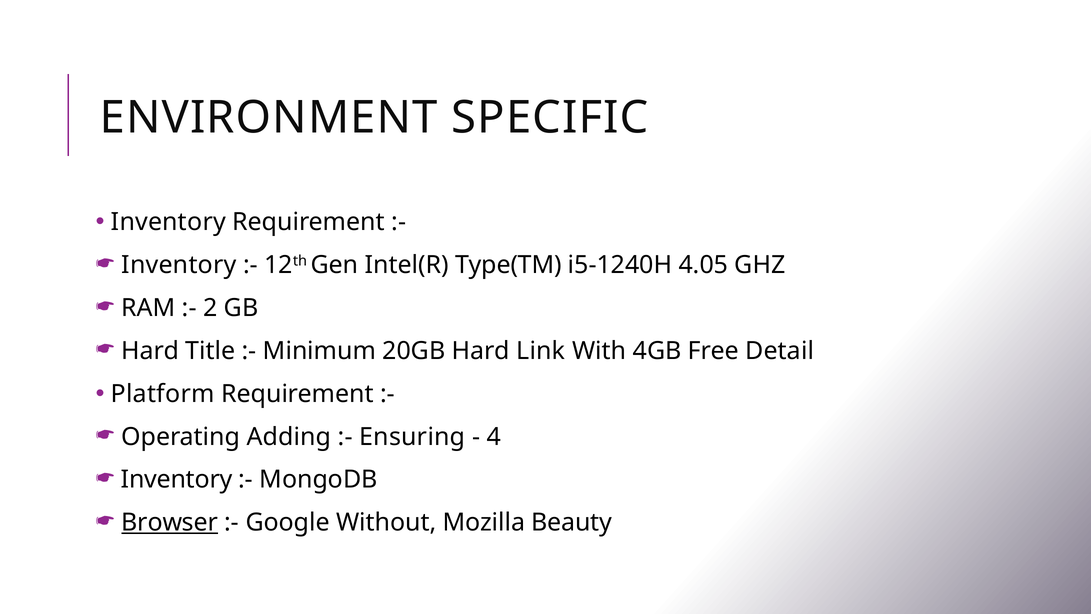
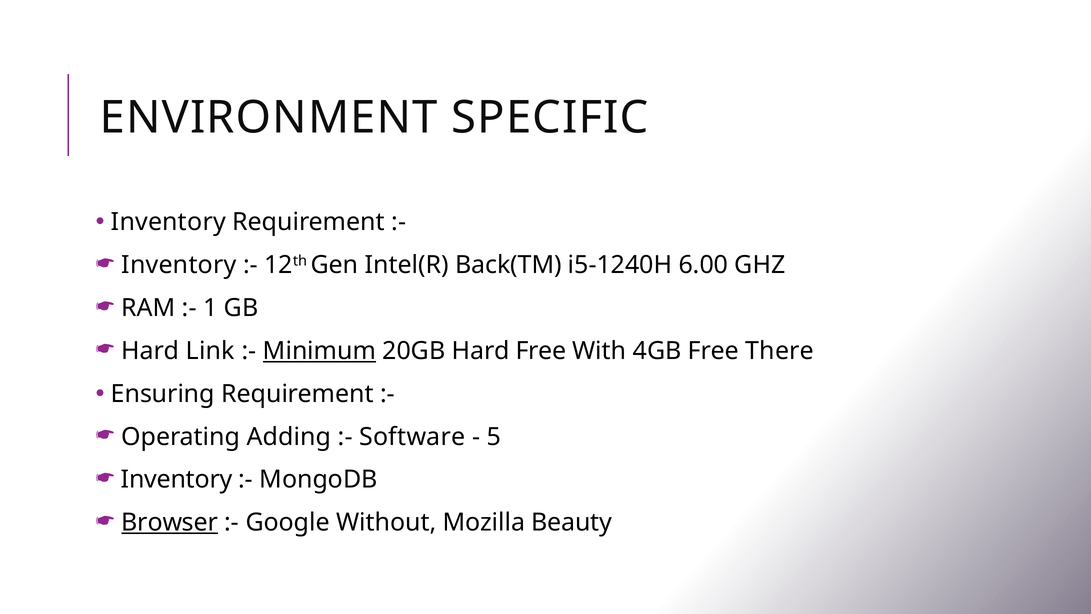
Type(TM: Type(TM -> Back(TM
4.05: 4.05 -> 6.00
2: 2 -> 1
Title: Title -> Link
Minimum underline: none -> present
Hard Link: Link -> Free
Detail: Detail -> There
Platform: Platform -> Ensuring
Ensuring: Ensuring -> Software
4: 4 -> 5
